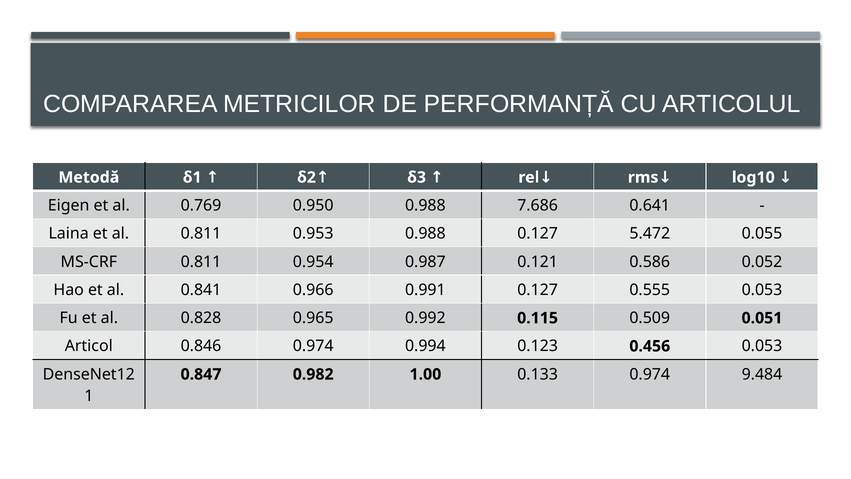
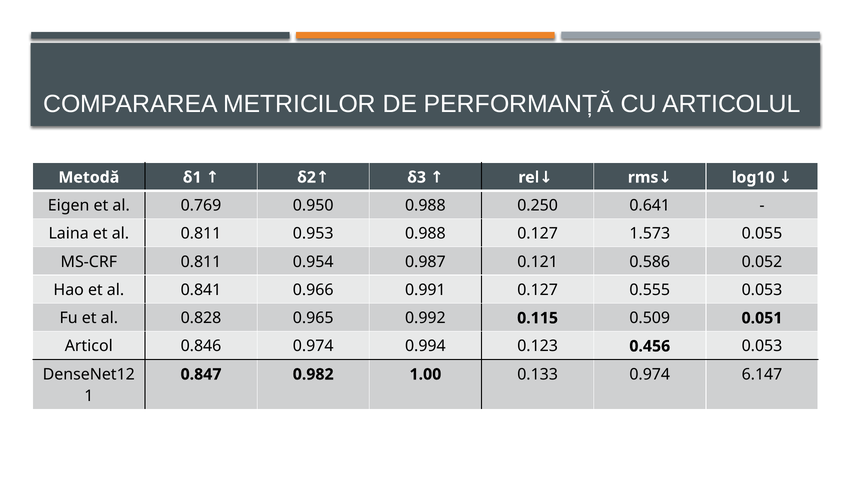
7.686: 7.686 -> 0.250
5.472: 5.472 -> 1.573
9.484: 9.484 -> 6.147
